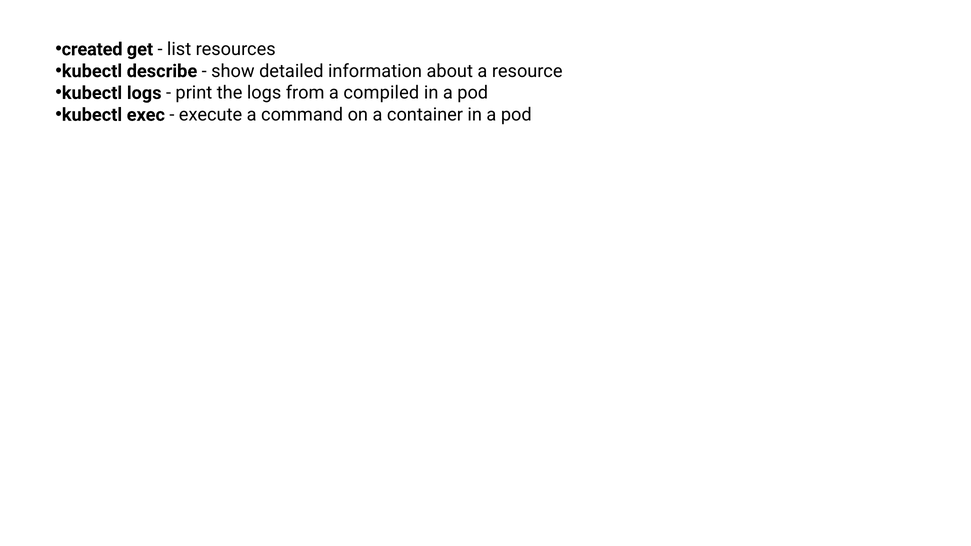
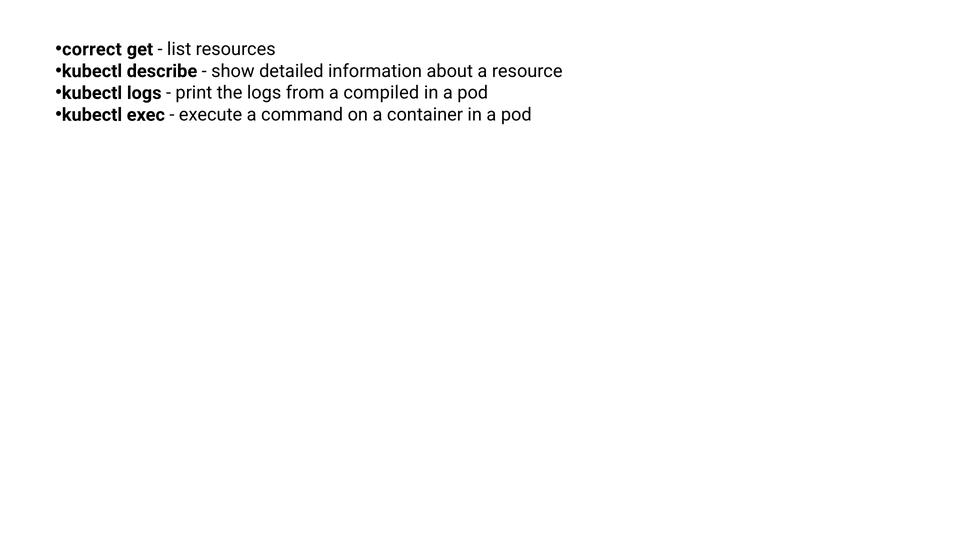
created: created -> correct
